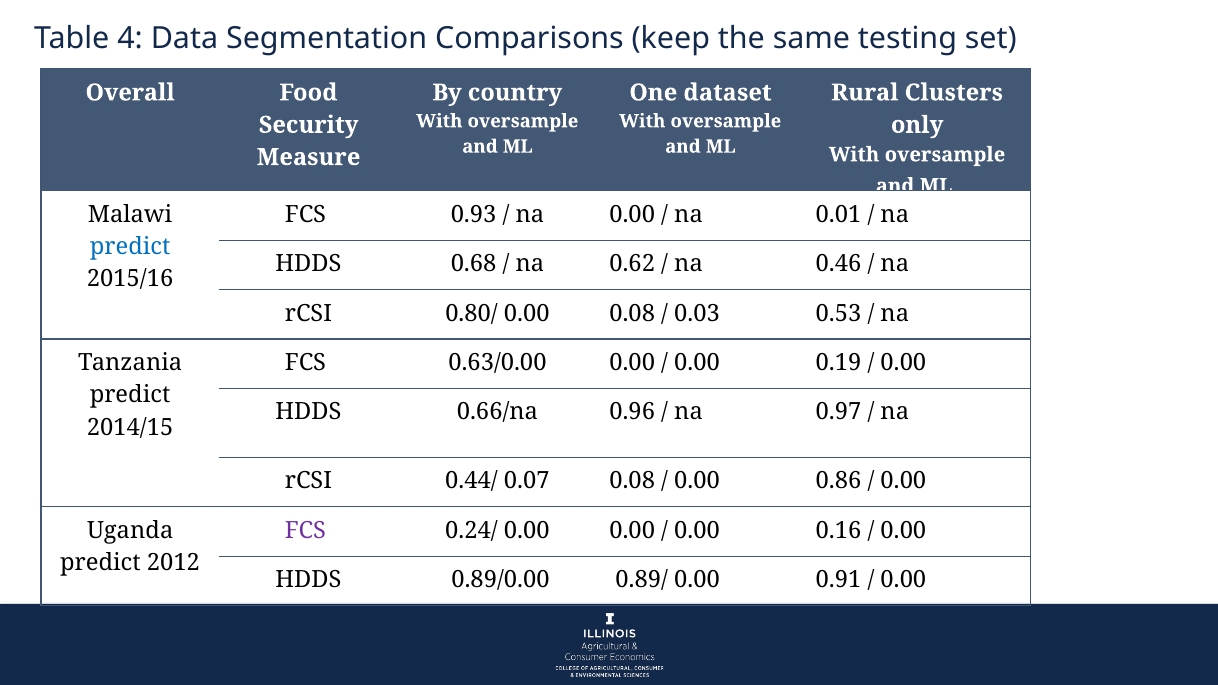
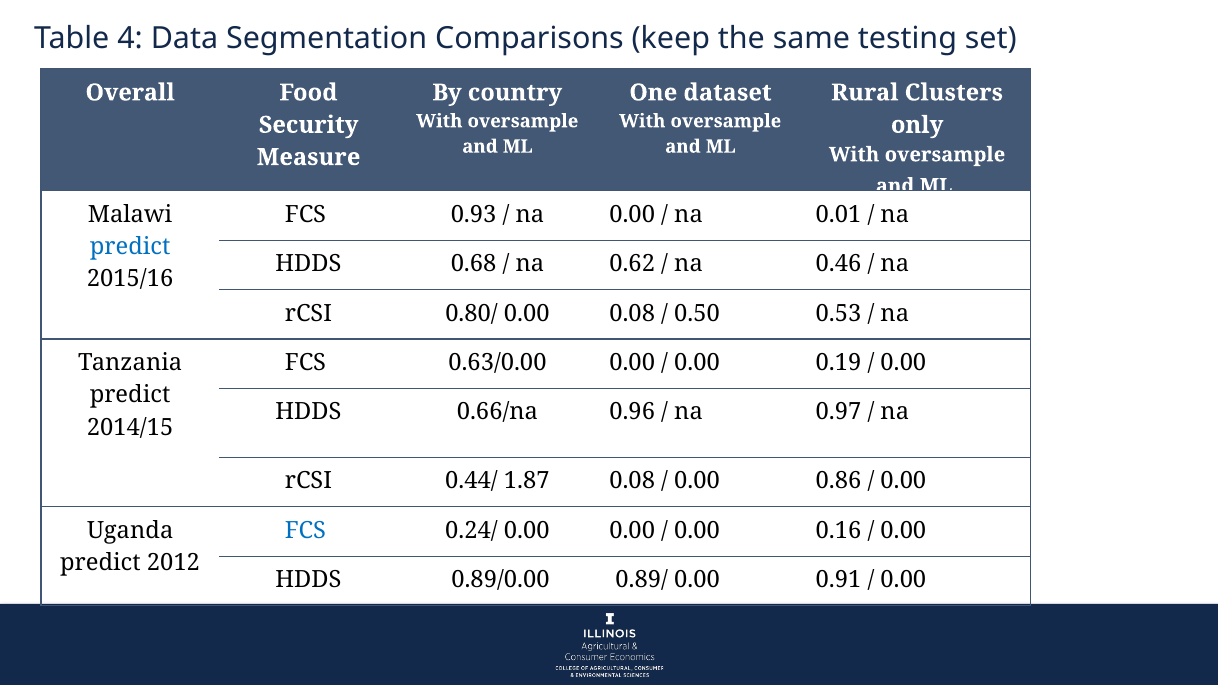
0.03: 0.03 -> 0.50
0.07: 0.07 -> 1.87
FCS at (305, 531) colour: purple -> blue
